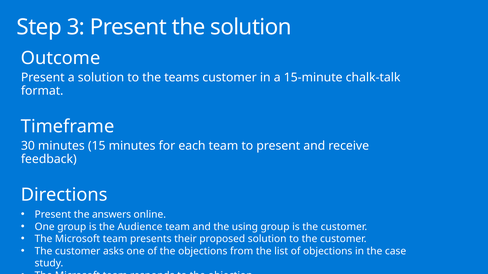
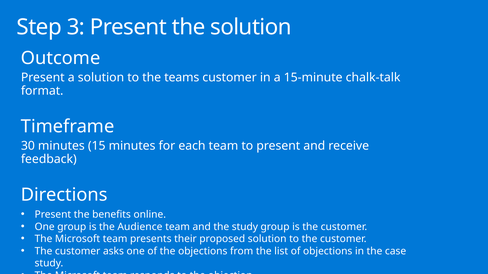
answers: answers -> benefits
the using: using -> study
